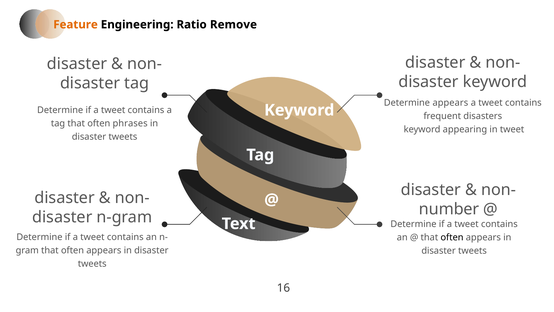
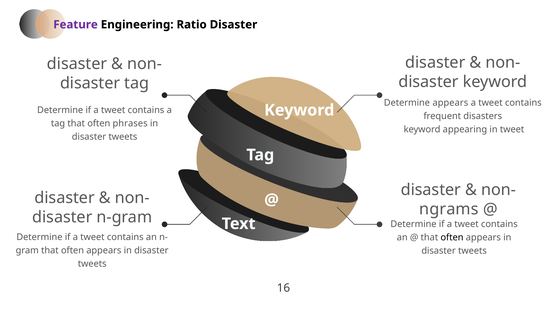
Feature colour: orange -> purple
Ratio Remove: Remove -> Disaster
number: number -> ngrams
